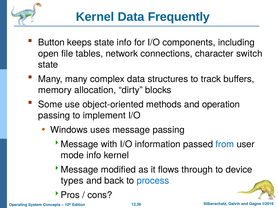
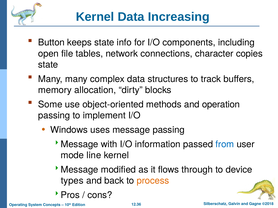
Frequently: Frequently -> Increasing
switch: switch -> copies
mode info: info -> line
process colour: blue -> orange
